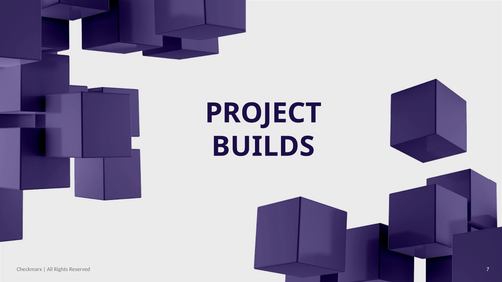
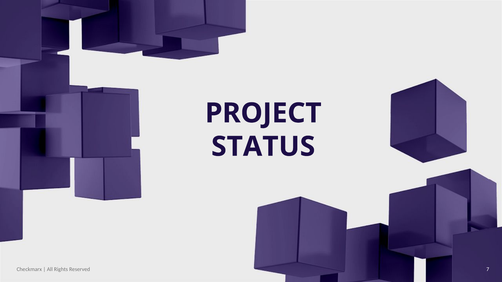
BUILDS: BUILDS -> STATUS
